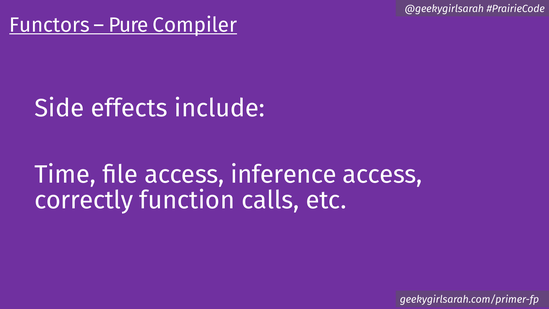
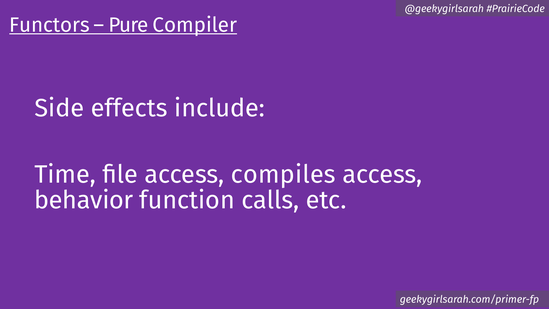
inference: inference -> compiles
correctly: correctly -> behavior
